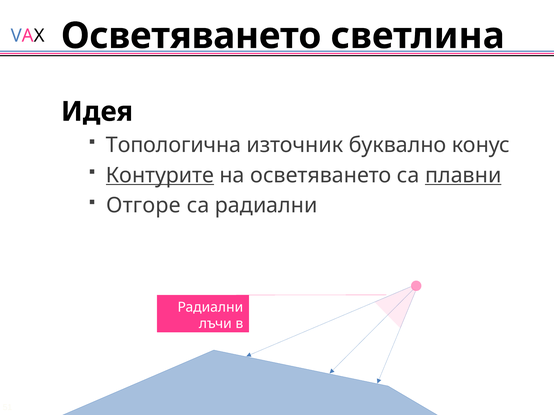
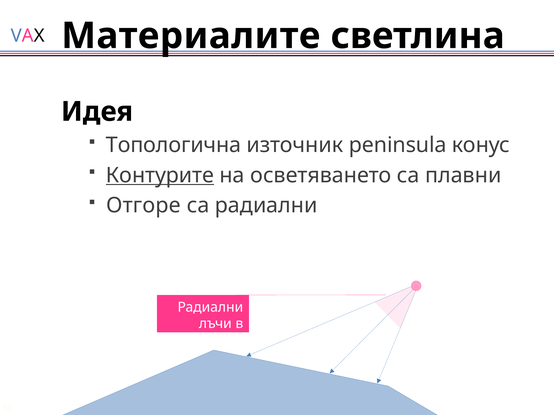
Осветяването at (191, 36): Осветяването -> Материалите
буквално: буквално -> peninsula
плавни underline: present -> none
